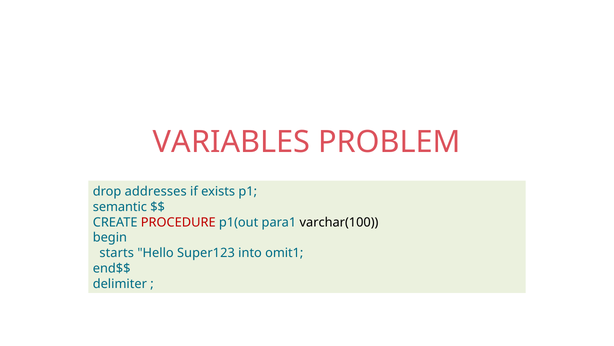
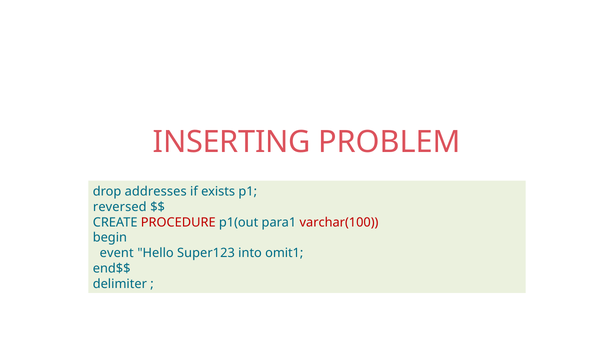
VARIABLES: VARIABLES -> INSERTING
semantic: semantic -> reversed
varchar(100 colour: black -> red
starts: starts -> event
